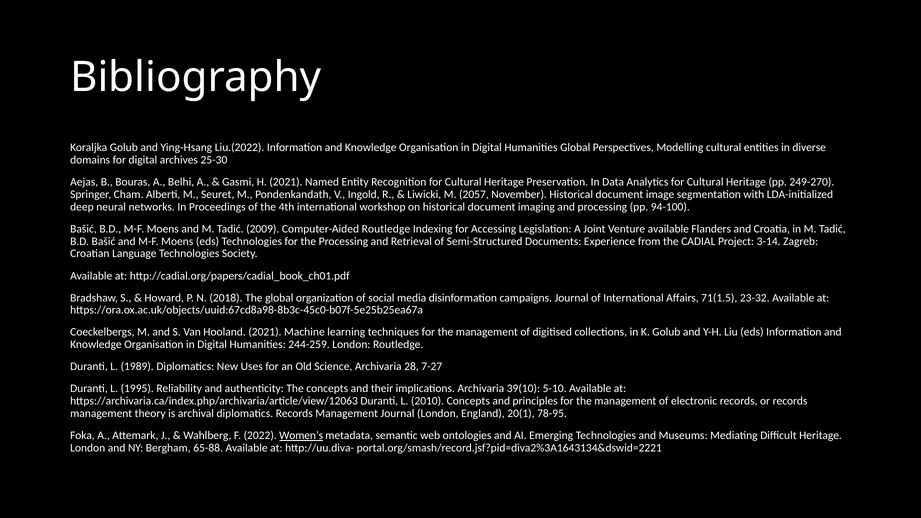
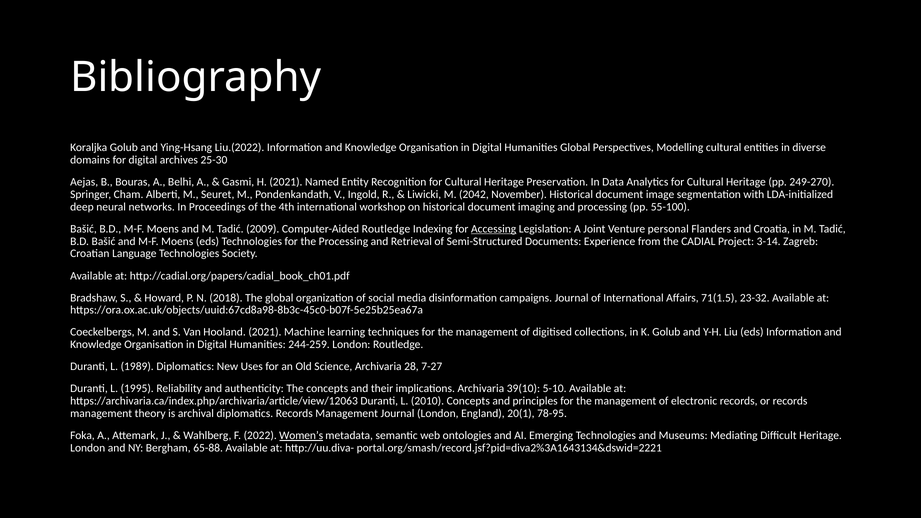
2057: 2057 -> 2042
94-100: 94-100 -> 55-100
Accessing underline: none -> present
Venture available: available -> personal
